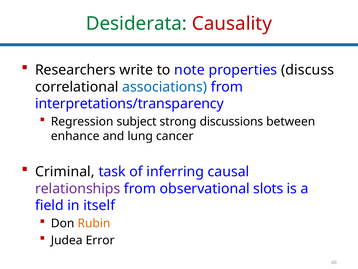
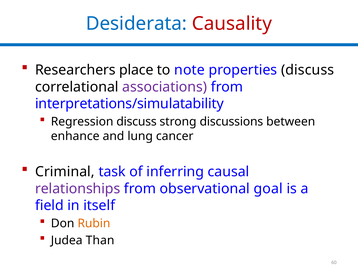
Desiderata colour: green -> blue
write: write -> place
associations colour: blue -> purple
interpretations/transparency: interpretations/transparency -> interpretations/simulatability
Regression subject: subject -> discuss
slots: slots -> goal
Error: Error -> Than
